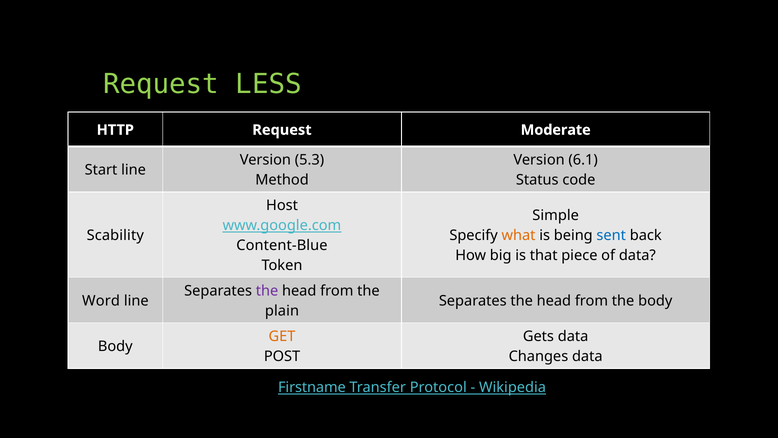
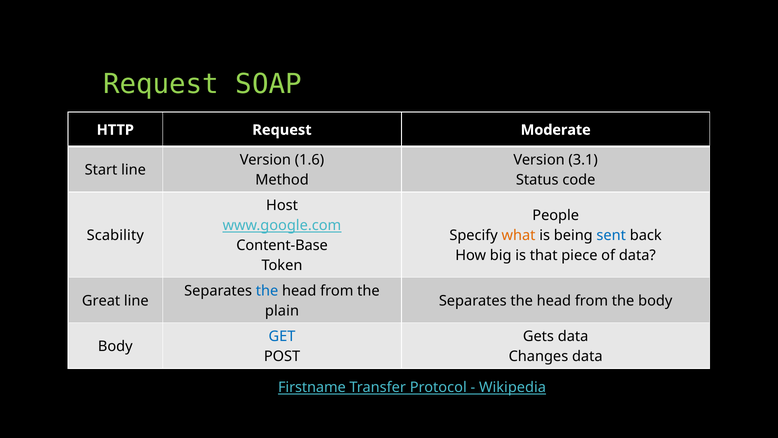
LESS: LESS -> SOAP
5.3: 5.3 -> 1.6
6.1: 6.1 -> 3.1
Simple: Simple -> People
Content-Blue: Content-Blue -> Content-Base
the at (267, 291) colour: purple -> blue
Word: Word -> Great
GET colour: orange -> blue
